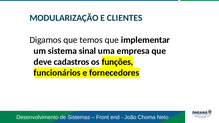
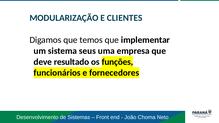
sinal: sinal -> seus
cadastros: cadastros -> resultado
